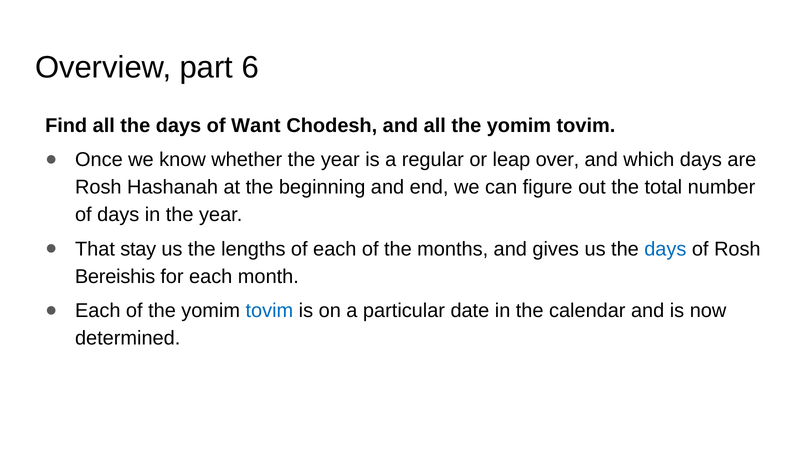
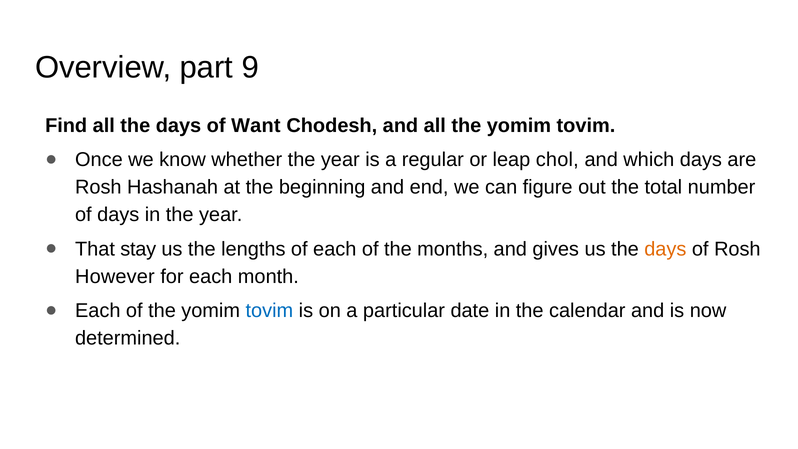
6: 6 -> 9
over: over -> chol
days at (665, 249) colour: blue -> orange
Bereishis: Bereishis -> However
